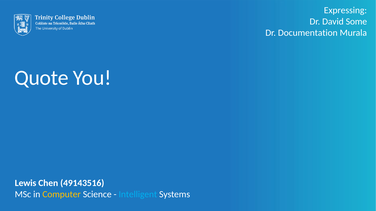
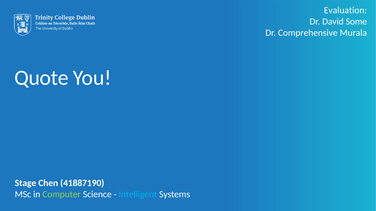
Expressing: Expressing -> Evaluation
Documentation: Documentation -> Comprehensive
Lewis: Lewis -> Stage
49143516: 49143516 -> 41887190
Computer colour: yellow -> light green
